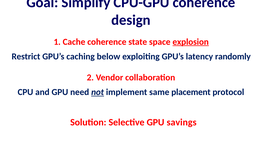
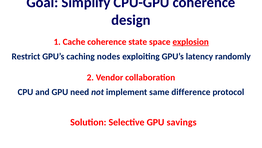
below: below -> nodes
not underline: present -> none
placement: placement -> difference
